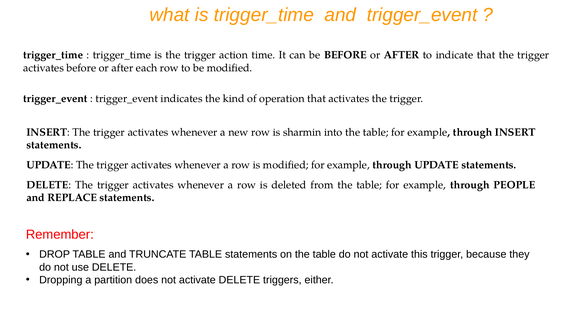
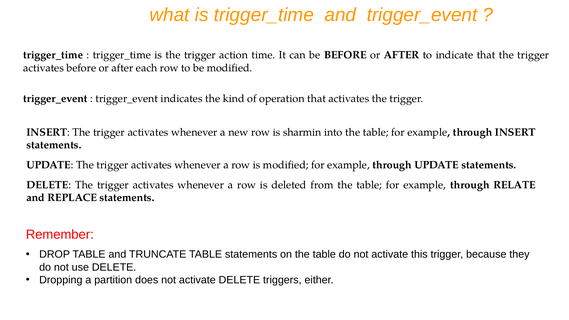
PEOPLE: PEOPLE -> RELATE
